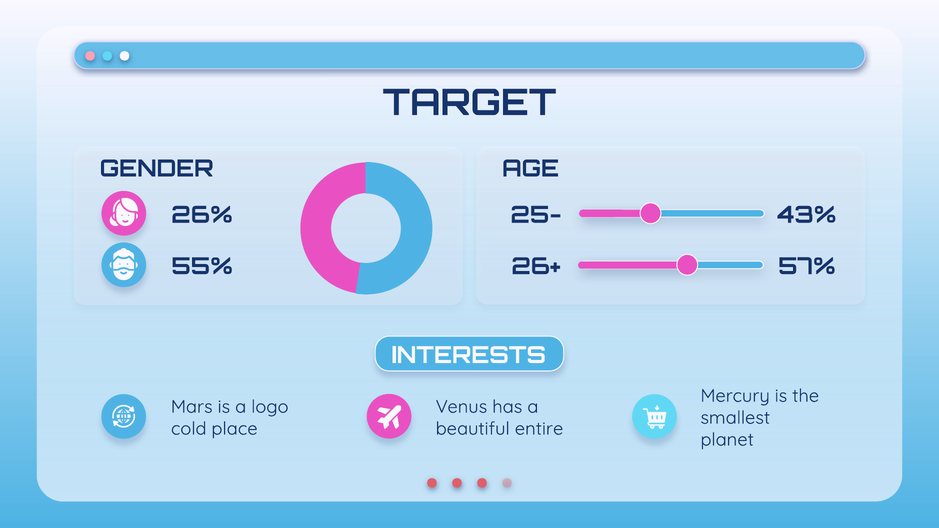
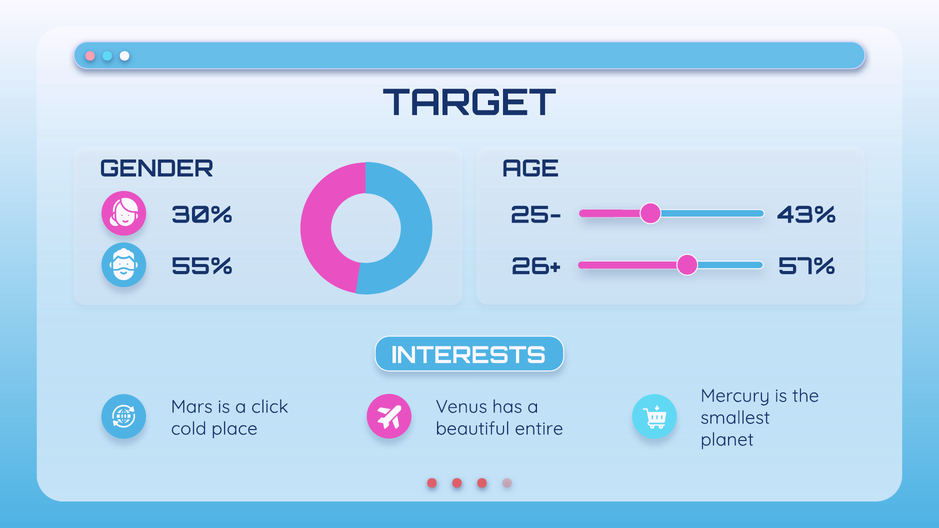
26%: 26% -> 30%
logo: logo -> click
